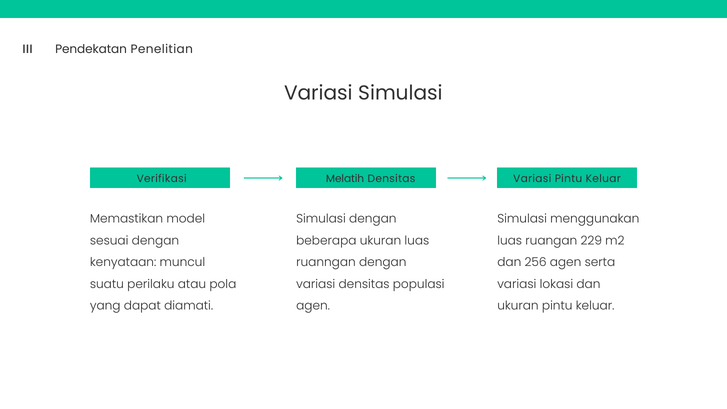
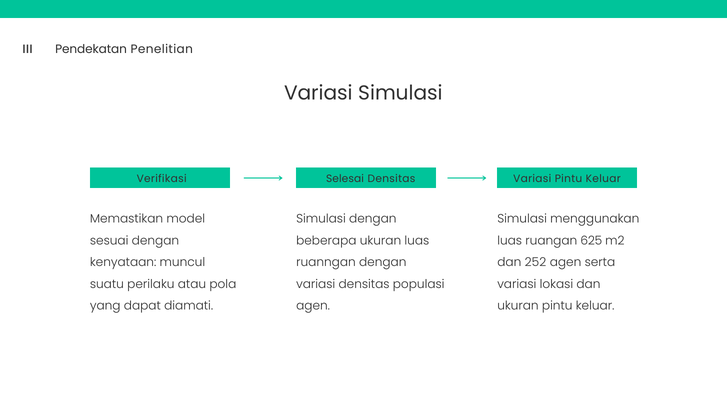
Melatih: Melatih -> Selesai
229: 229 -> 625
256: 256 -> 252
